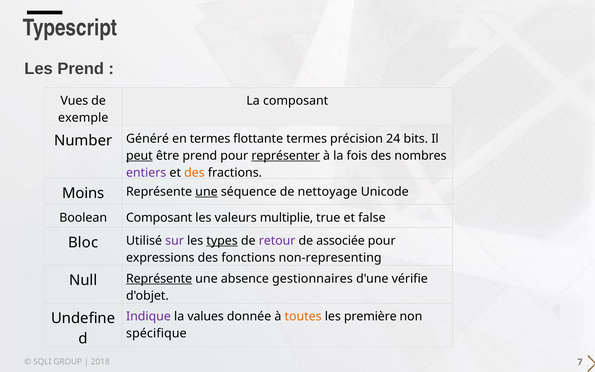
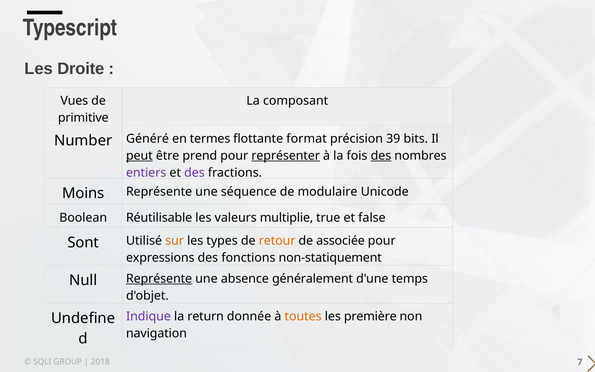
Les Prend: Prend -> Droite
exemple: exemple -> primitive
flottante termes: termes -> format
24: 24 -> 39
des at (381, 156) underline: none -> present
des at (194, 173) colour: orange -> purple
une at (206, 192) underline: present -> none
nettoyage: nettoyage -> modulaire
Boolean Composant: Composant -> Réutilisable
Bloc: Bloc -> Sont
sur colour: purple -> orange
types underline: present -> none
retour colour: purple -> orange
non-representing: non-representing -> non-statiquement
gestionnaires: gestionnaires -> généralement
vérifie: vérifie -> temps
values: values -> return
spécifique: spécifique -> navigation
